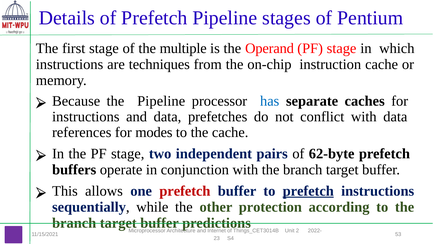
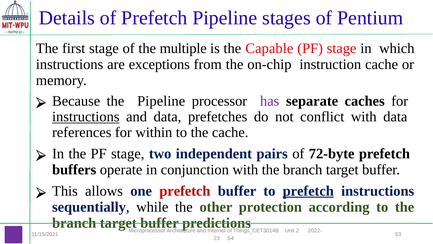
Operand: Operand -> Capable
techniques: techniques -> exceptions
has colour: blue -> purple
instructions at (86, 117) underline: none -> present
modes: modes -> within
62-byte: 62-byte -> 72-byte
